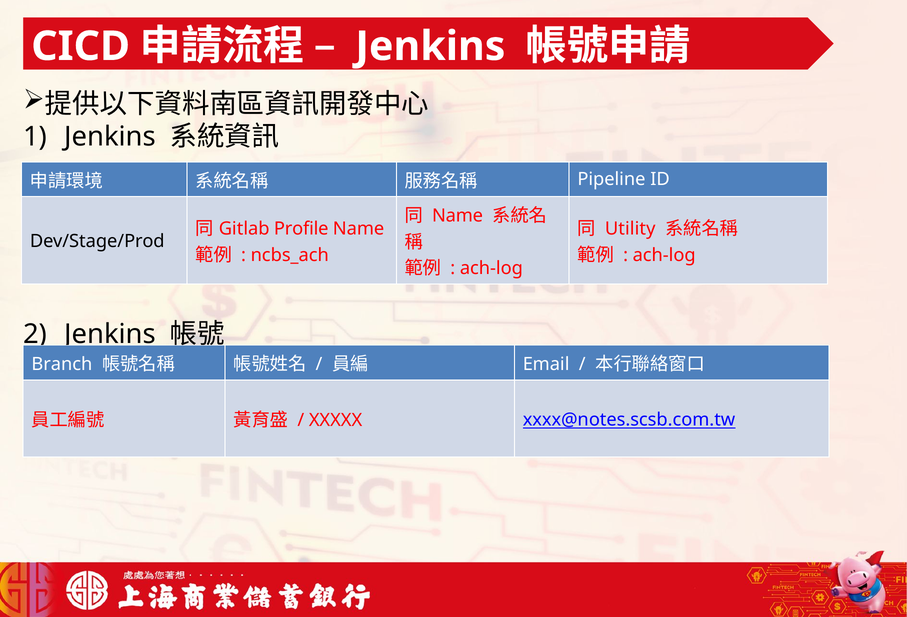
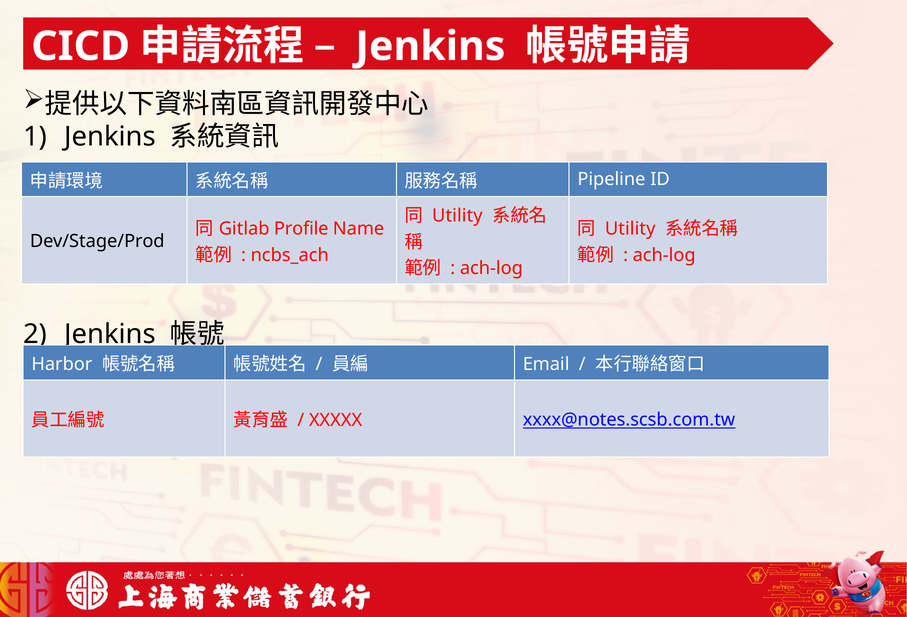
Name at (458, 216): Name -> Utility
Branch: Branch -> Harbor
